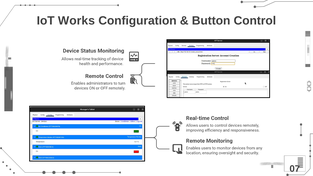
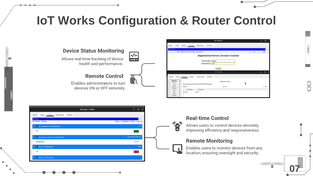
Button: Button -> Router
